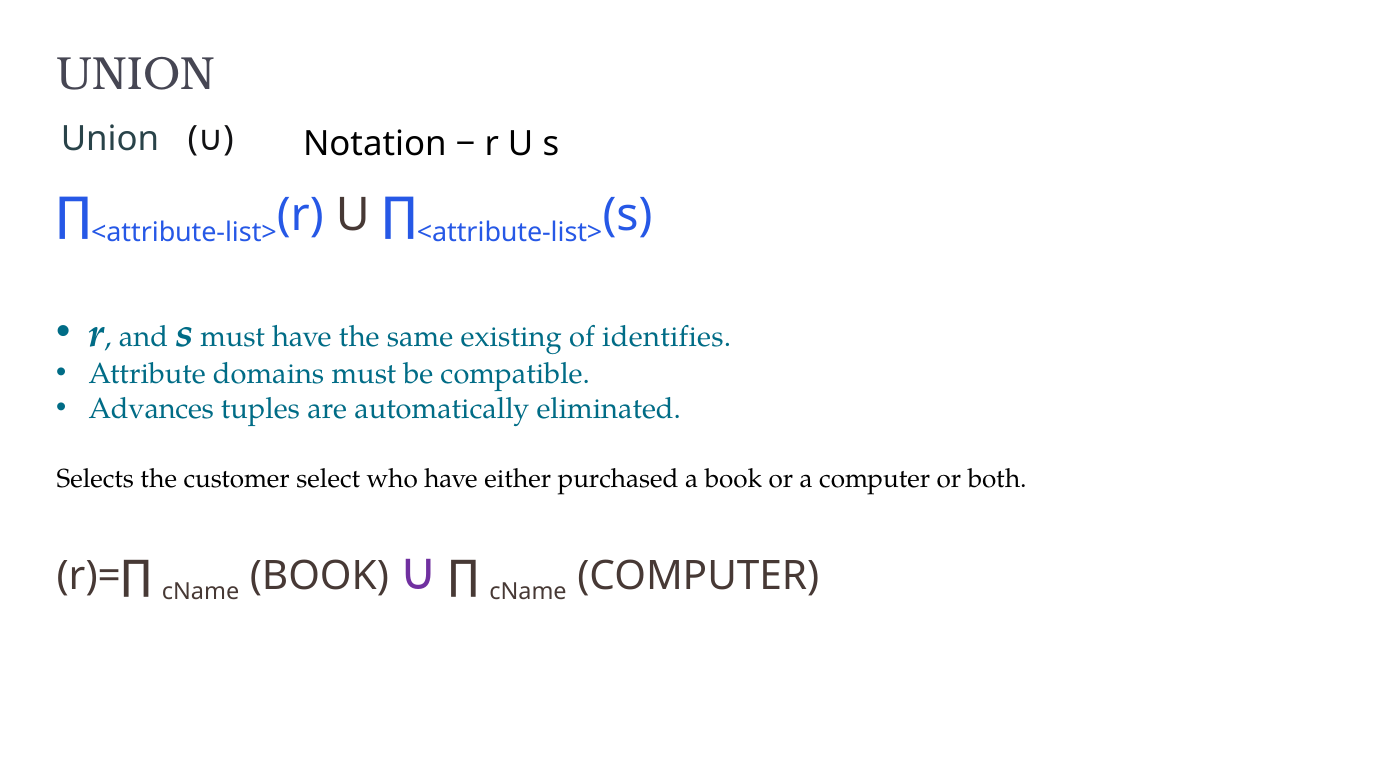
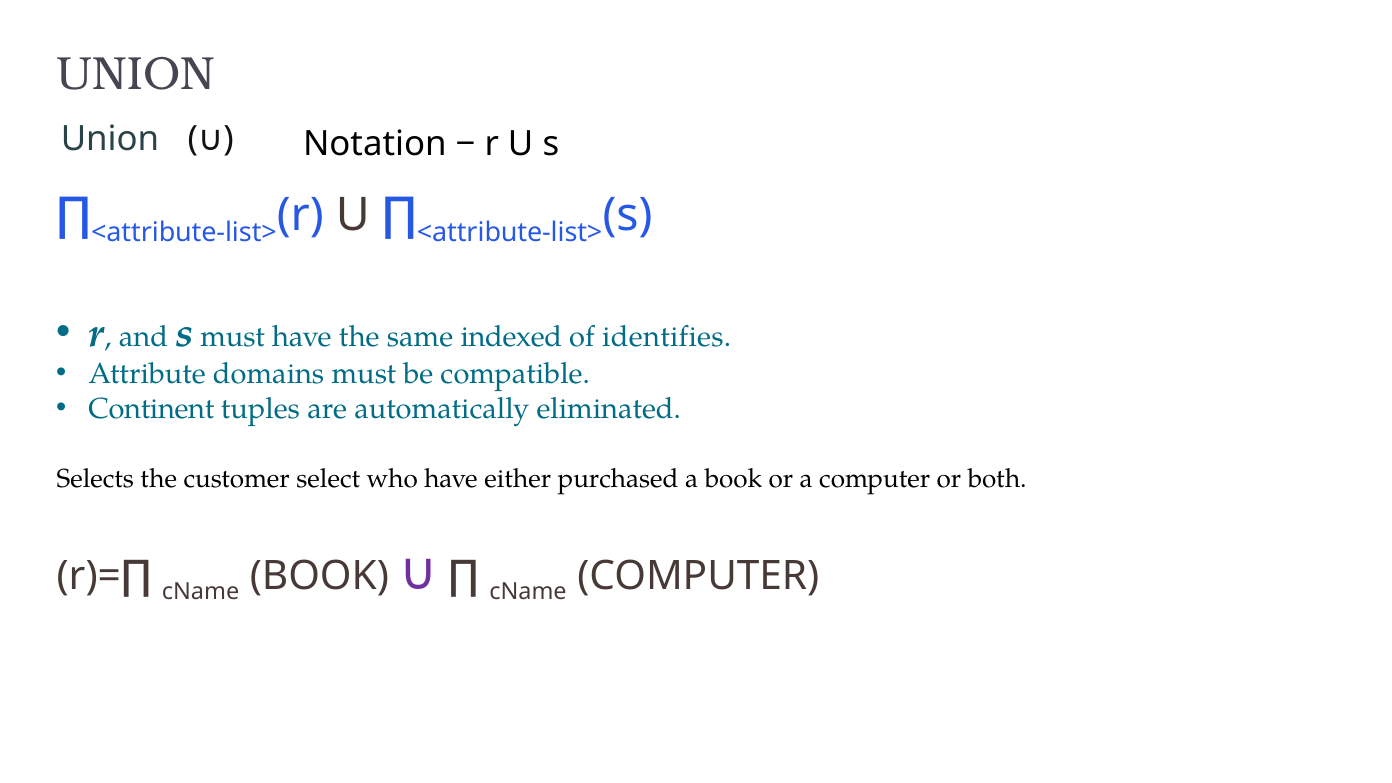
existing: existing -> indexed
Advances: Advances -> Continent
